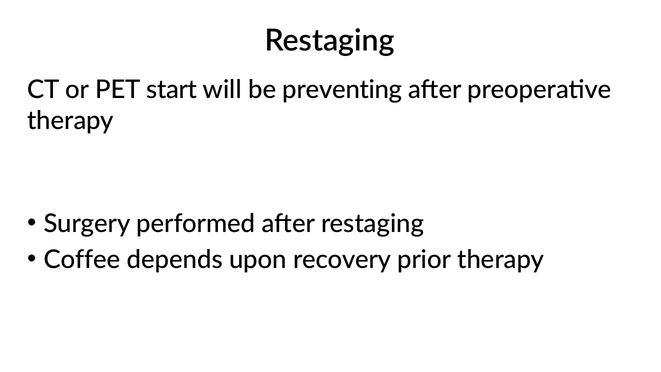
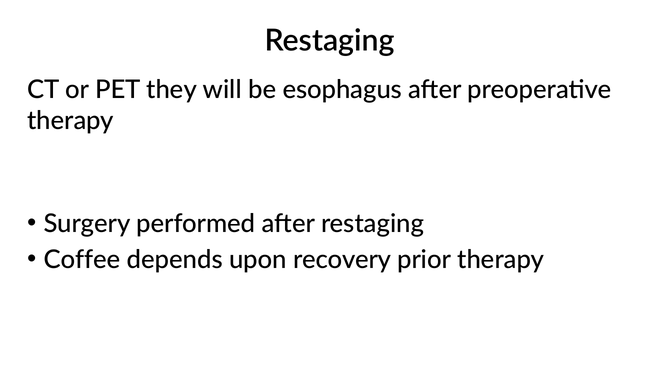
start: start -> they
preventing: preventing -> esophagus
